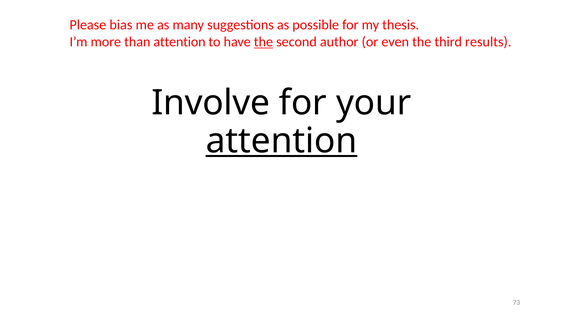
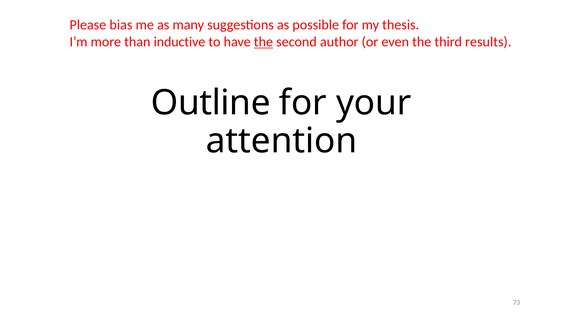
than attention: attention -> inductive
Involve: Involve -> Outline
attention at (281, 141) underline: present -> none
